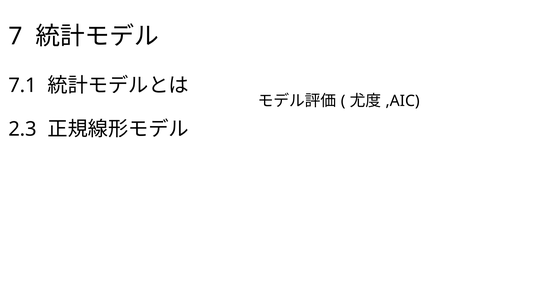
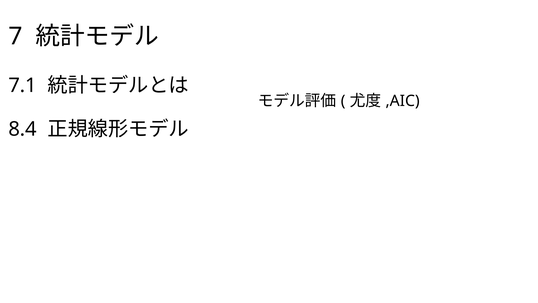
2.3: 2.3 -> 8.4
